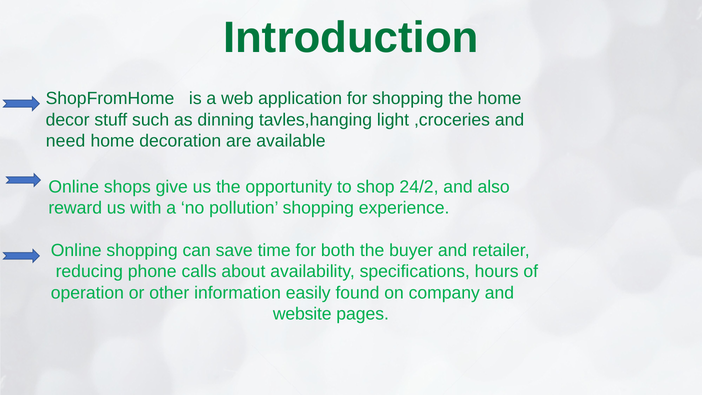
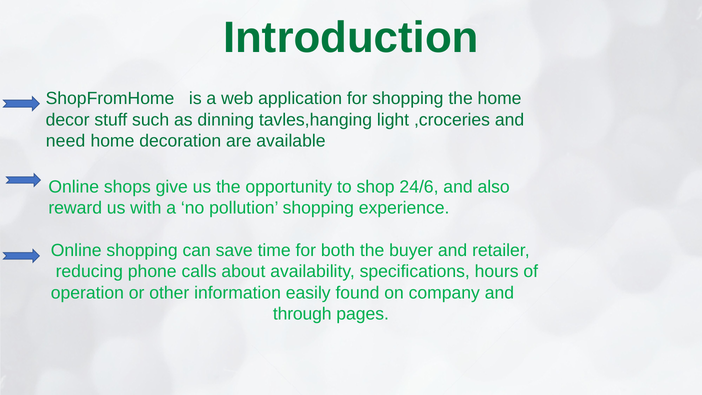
24/2: 24/2 -> 24/6
website: website -> through
